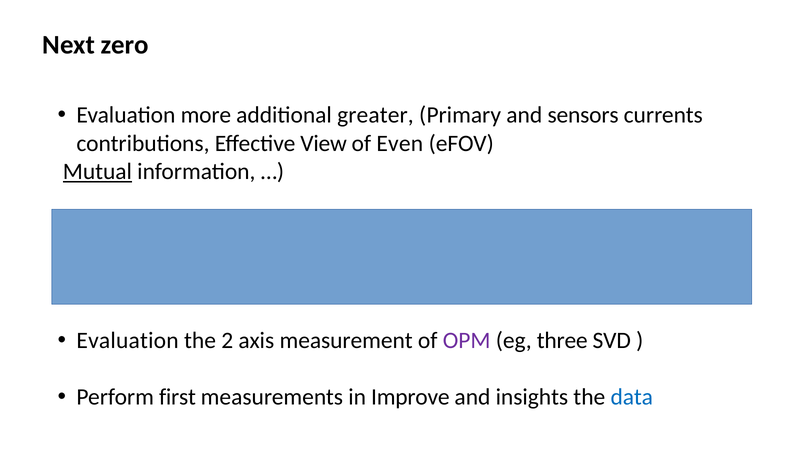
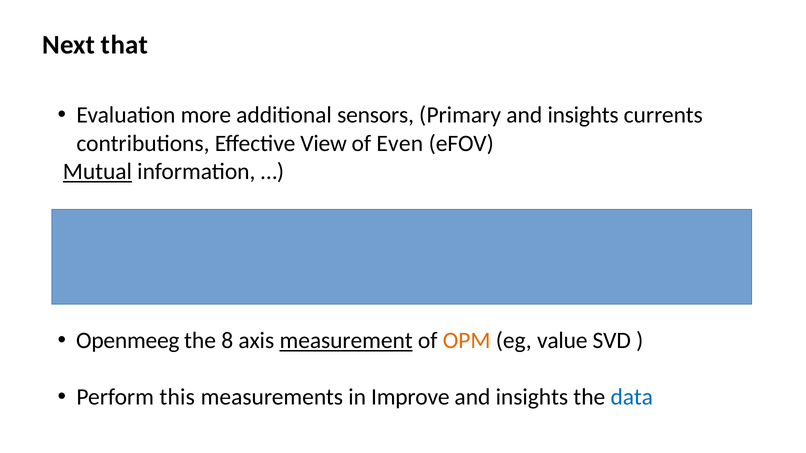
Next zero: zero -> that
additional greater: greater -> sensors
Primary and sensors: sensors -> insights
Evaluation at (128, 341): Evaluation -> Openmeeg
2: 2 -> 8
measurement underline: none -> present
OPM at (467, 341) colour: purple -> orange
eg three: three -> value
Perform first: first -> this
